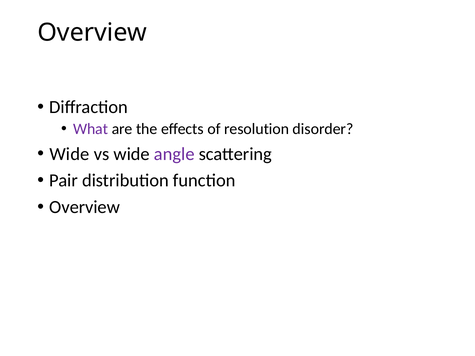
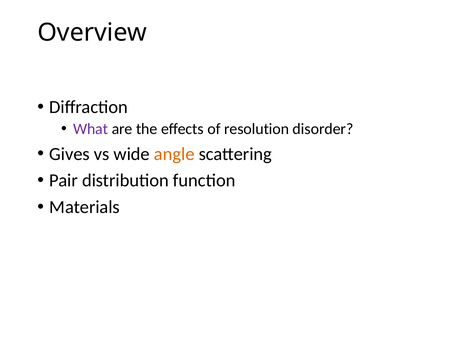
Wide at (69, 154): Wide -> Gives
angle colour: purple -> orange
Overview at (85, 207): Overview -> Materials
